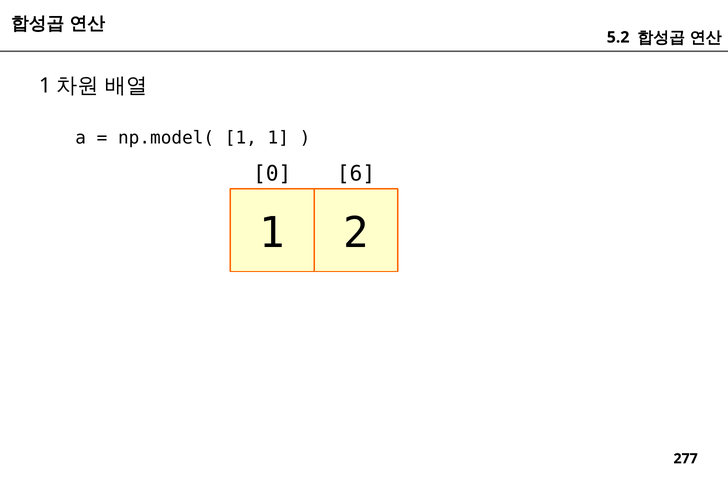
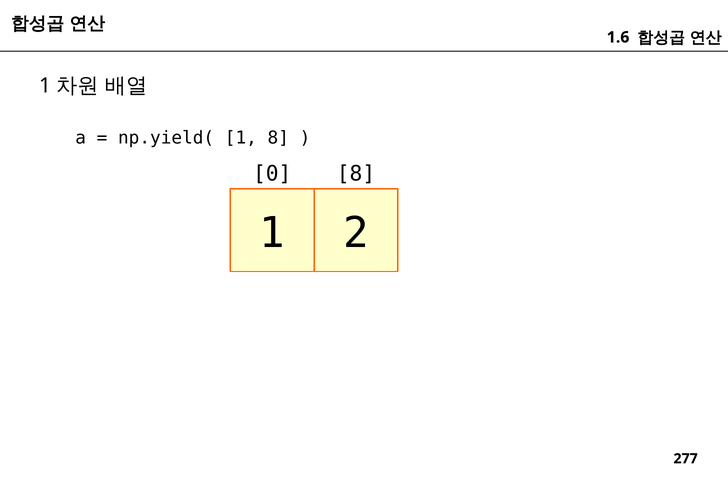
5.2: 5.2 -> 1.6
np.model(: np.model( -> np.yield(
1 1: 1 -> 8
0 6: 6 -> 8
